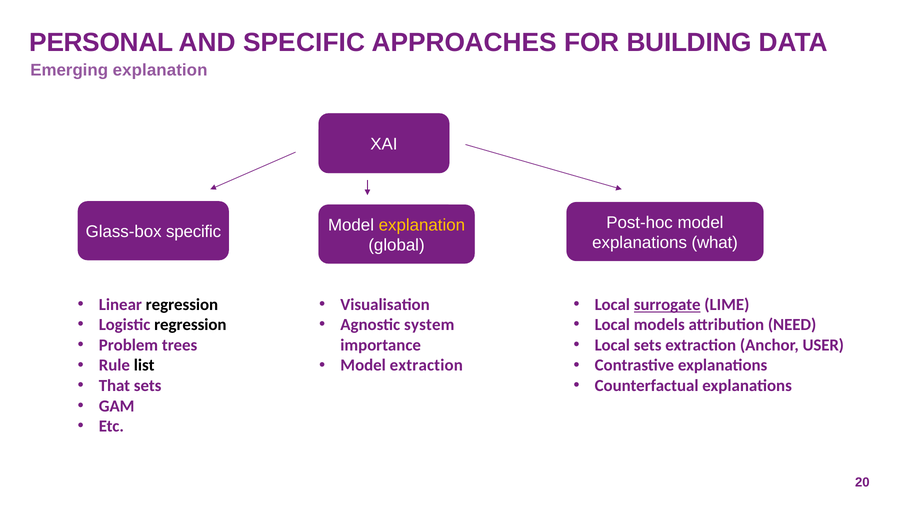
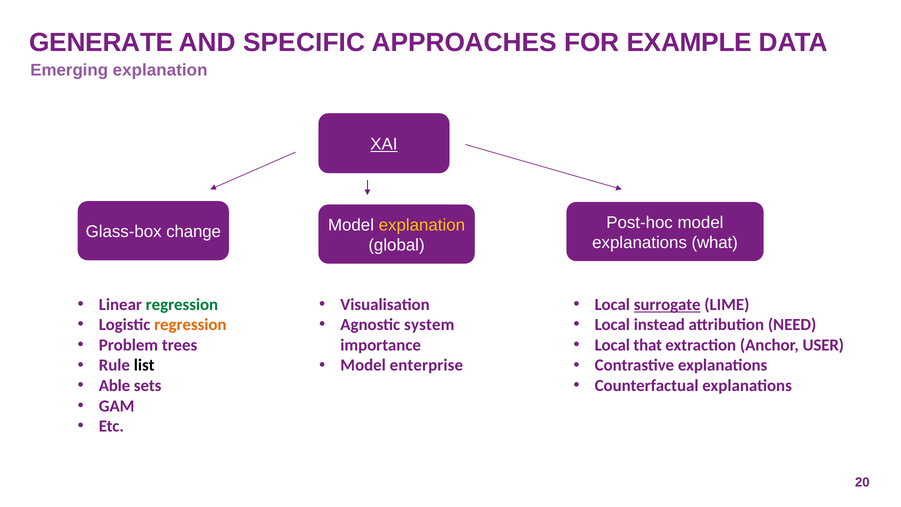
PERSONAL: PERSONAL -> GENERATE
BUILDING: BUILDING -> EXAMPLE
XAI underline: none -> present
Glass-box specific: specific -> change
regression at (182, 304) colour: black -> green
regression at (190, 325) colour: black -> orange
models: models -> instead
Local sets: sets -> that
Model extraction: extraction -> enterprise
That: That -> Able
